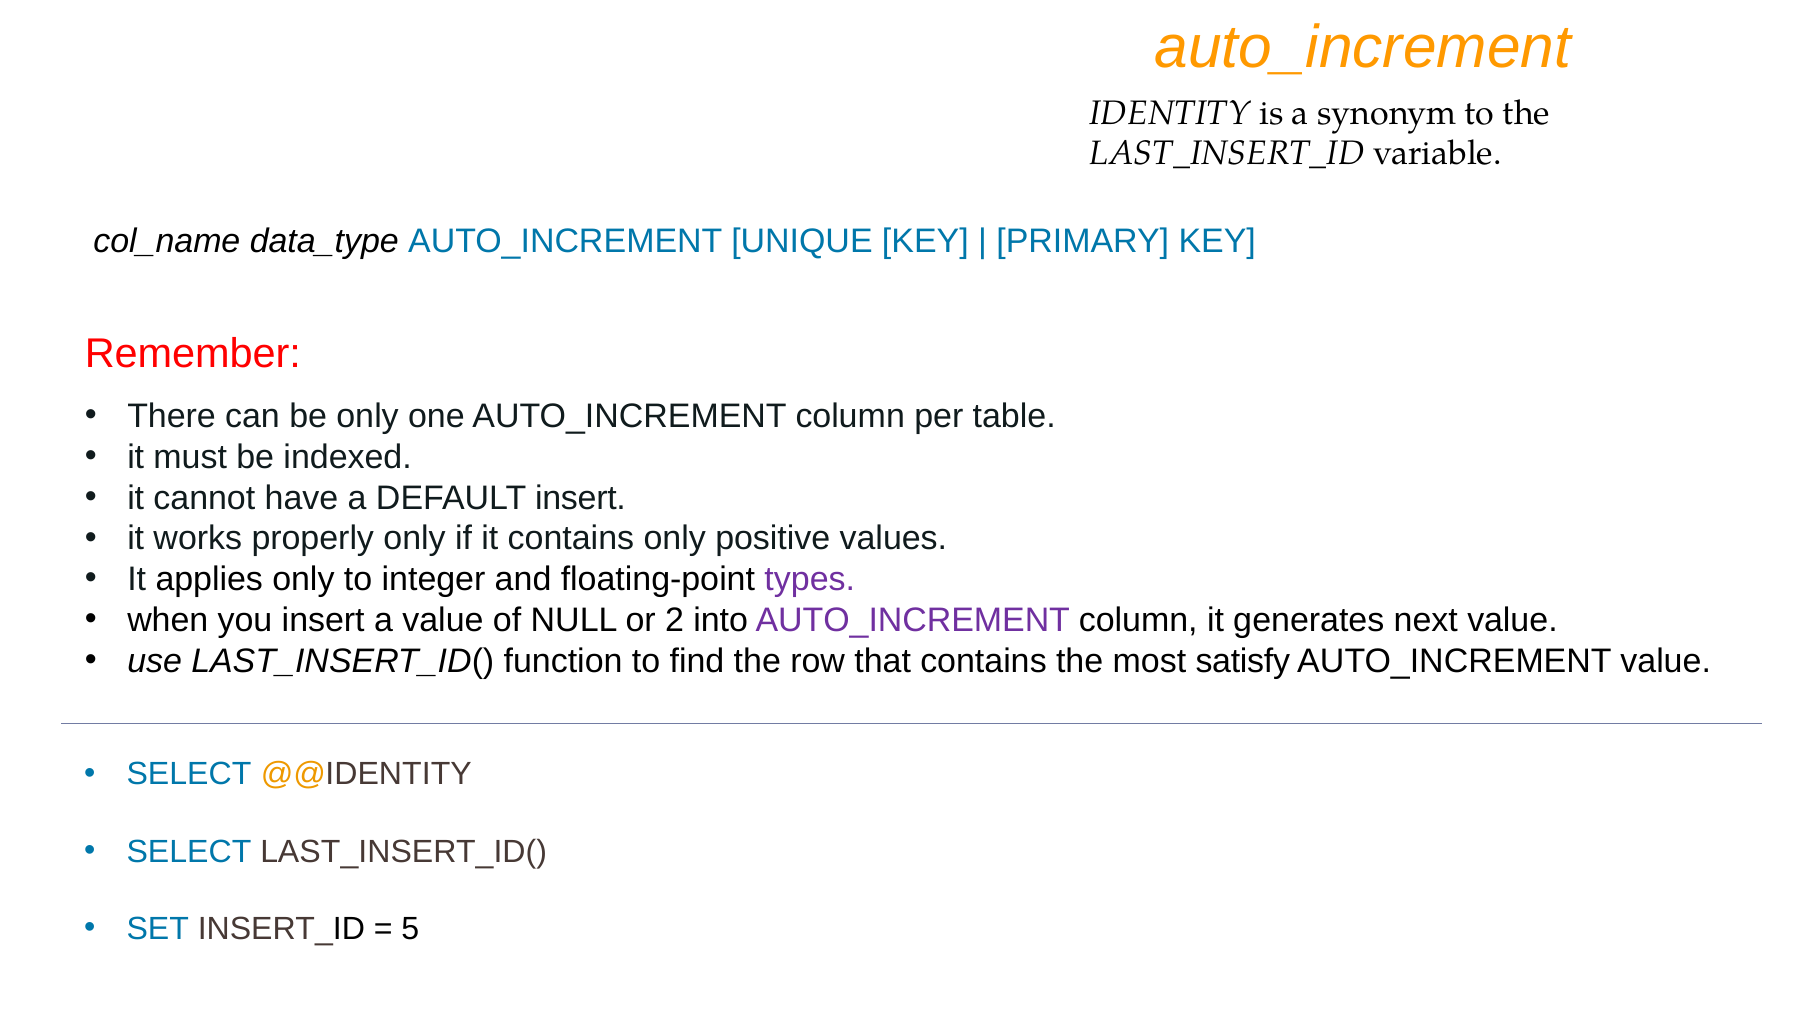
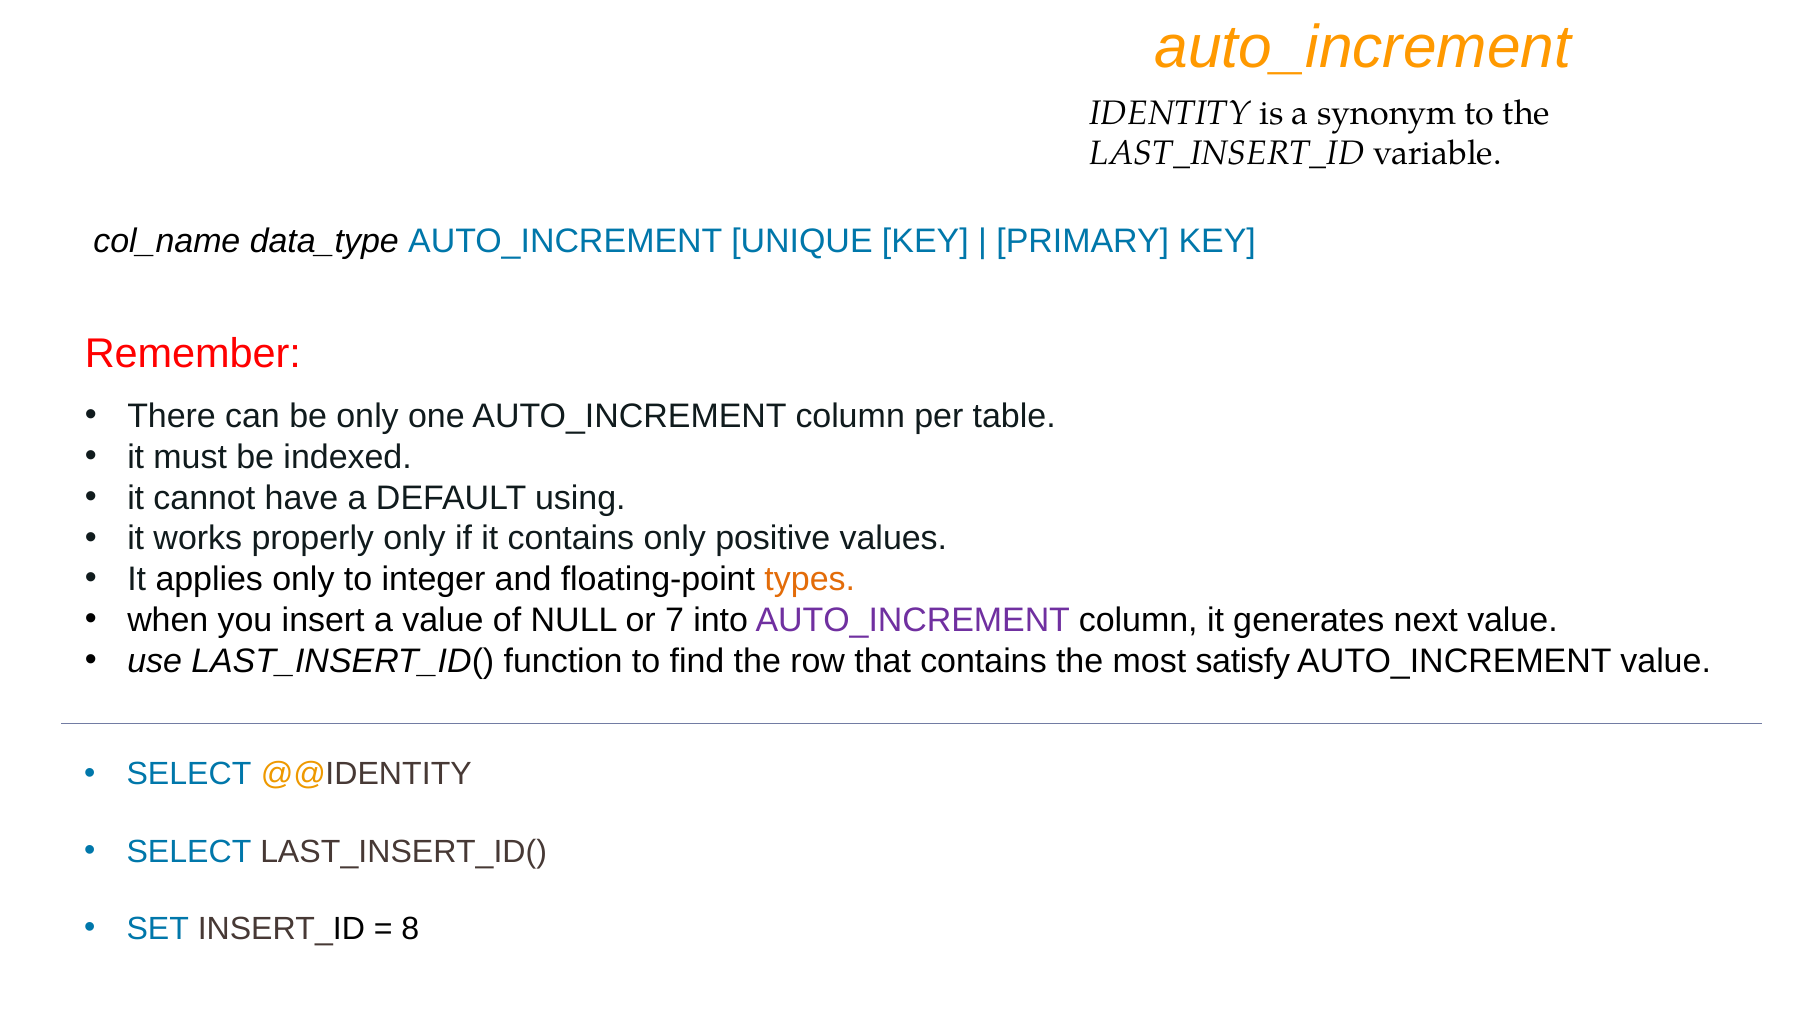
DEFAULT insert: insert -> using
types colour: purple -> orange
2: 2 -> 7
5: 5 -> 8
